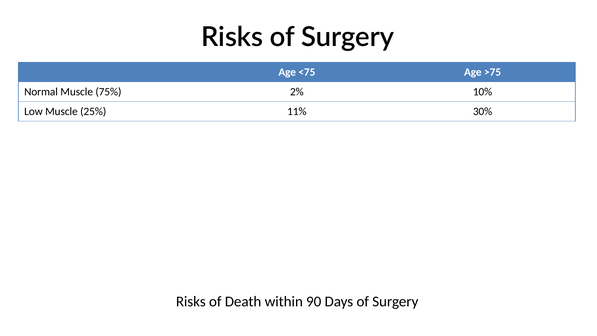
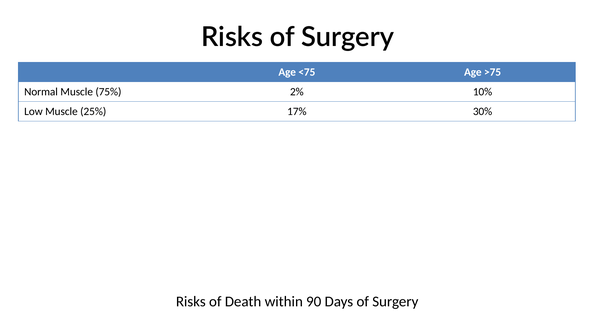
11%: 11% -> 17%
